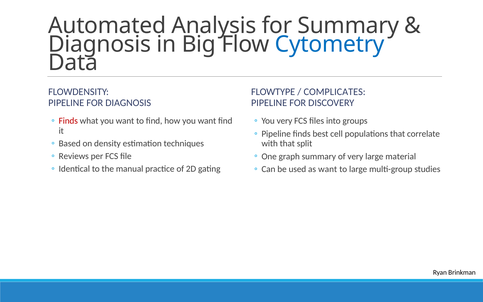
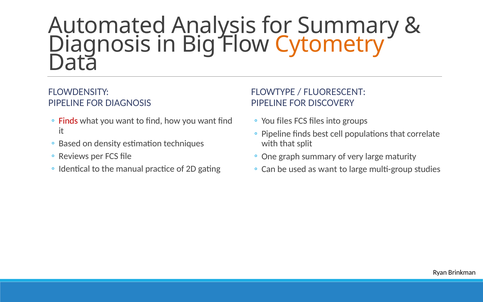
Cytometry colour: blue -> orange
COMPLICATES: COMPLICATES -> FLUORESCENT
You very: very -> files
material: material -> maturity
